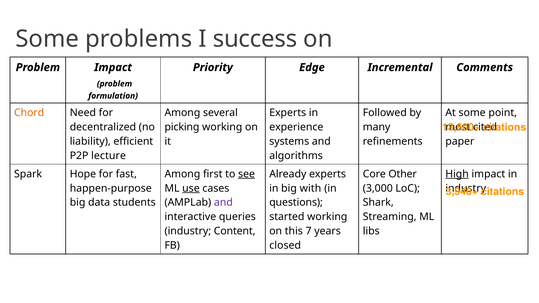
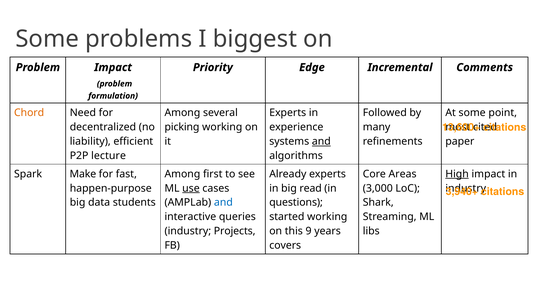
success: success -> biggest
and at (321, 141) underline: none -> present
Hope: Hope -> Make
see underline: present -> none
Other: Other -> Areas
with: with -> read
and at (223, 203) colour: purple -> blue
Content: Content -> Projects
7: 7 -> 9
closed: closed -> covers
